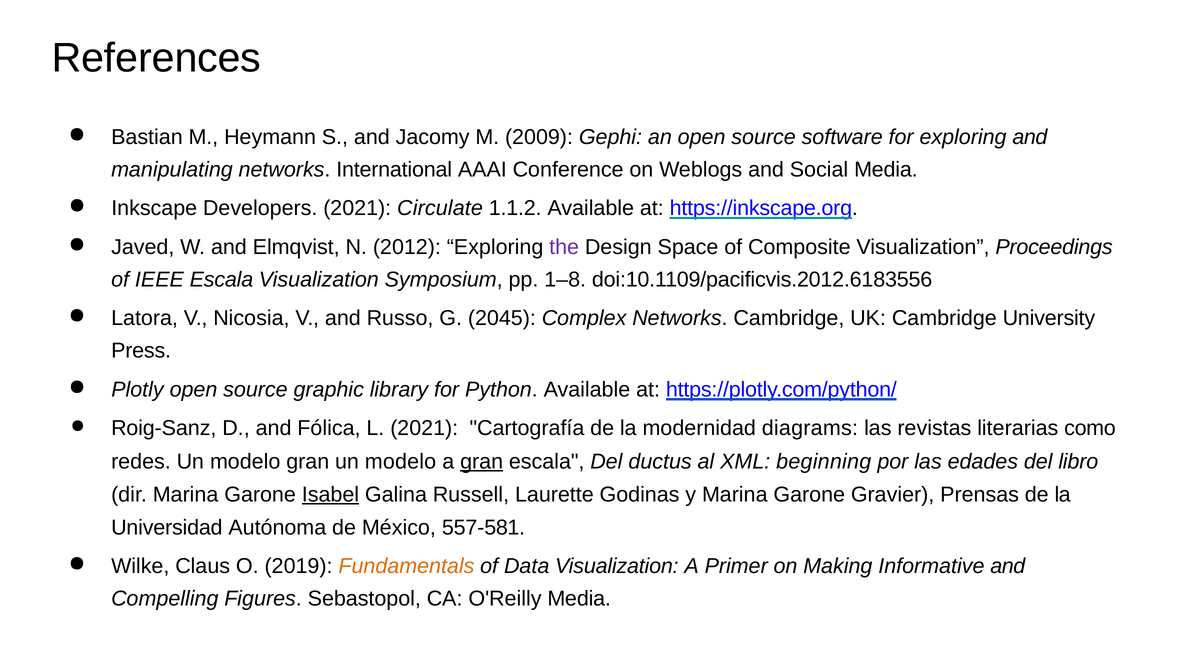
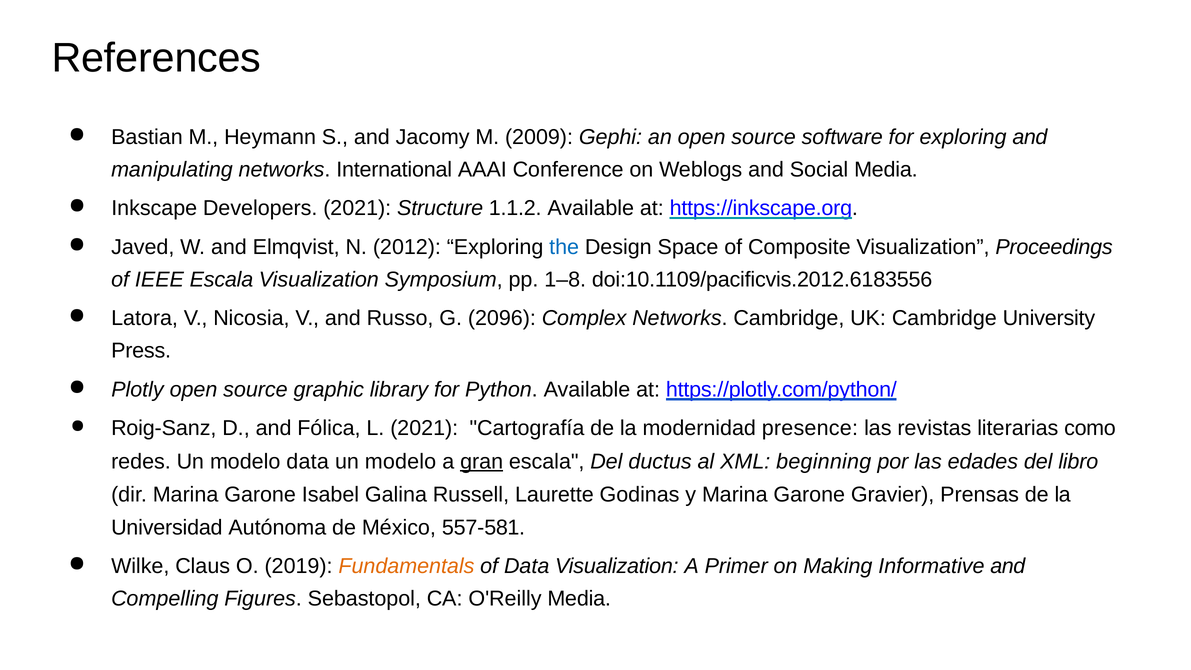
Circulate: Circulate -> Structure
the colour: purple -> blue
2045: 2045 -> 2096
diagrams: diagrams -> presence
modelo gran: gran -> data
Isabel underline: present -> none
